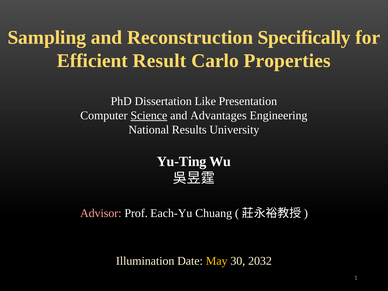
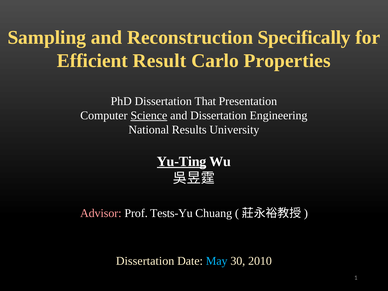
Like: Like -> That
and Advantages: Advantages -> Dissertation
Yu-Ting underline: none -> present
Each-Yu: Each-Yu -> Tests-Yu
Illumination at (145, 261): Illumination -> Dissertation
May colour: yellow -> light blue
2032: 2032 -> 2010
